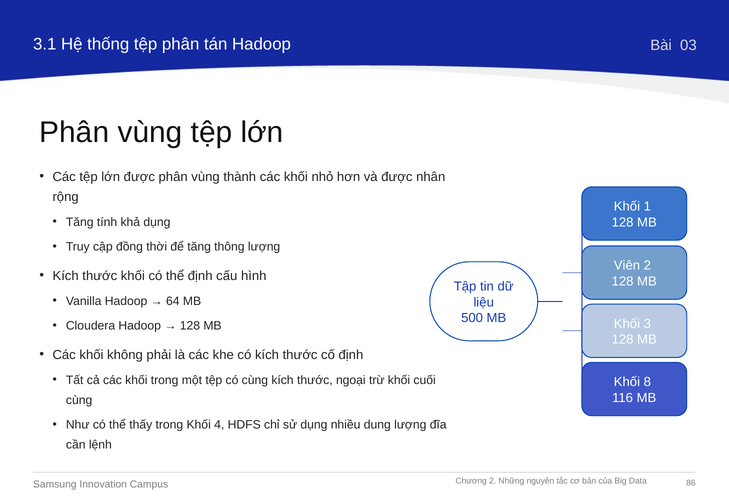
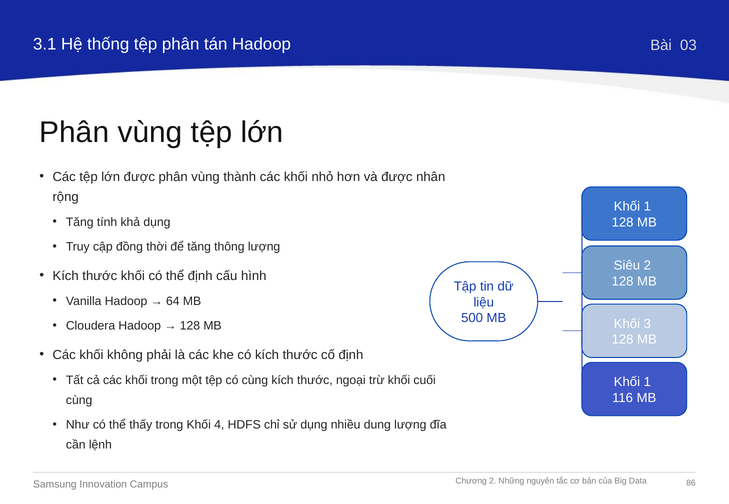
Viên: Viên -> Siêu
8 at (647, 383): 8 -> 1
